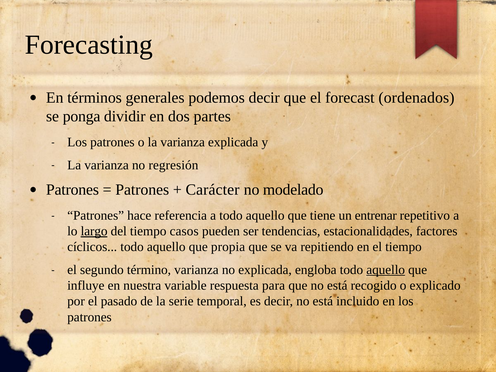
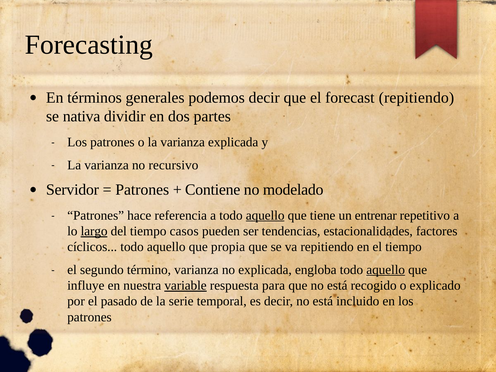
forecast ordenados: ordenados -> repitiendo
ponga: ponga -> nativa
regresión: regresión -> recursivo
Patrones at (72, 190): Patrones -> Servidor
Carácter: Carácter -> Contiene
aquello at (265, 215) underline: none -> present
variable underline: none -> present
